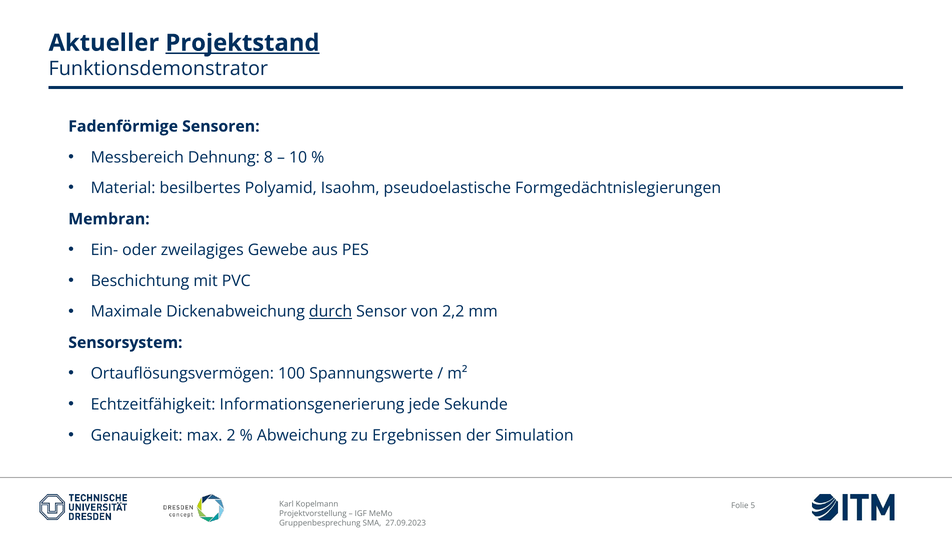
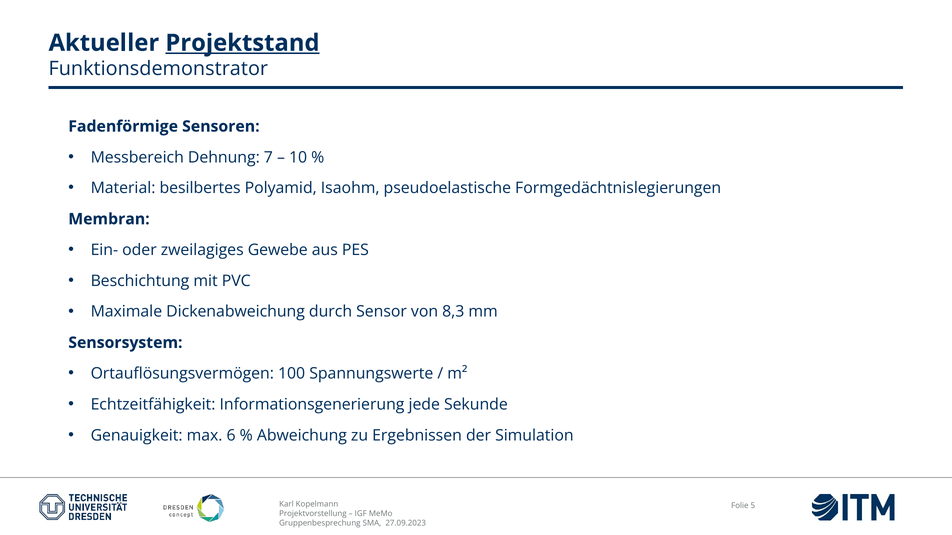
8: 8 -> 7
durch underline: present -> none
2,2: 2,2 -> 8,3
2: 2 -> 6
